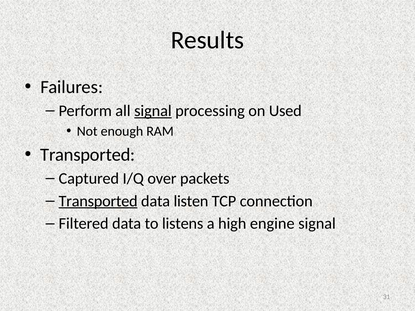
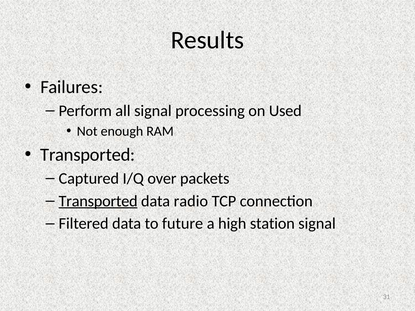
signal at (153, 111) underline: present -> none
listen: listen -> radio
listens: listens -> future
engine: engine -> station
